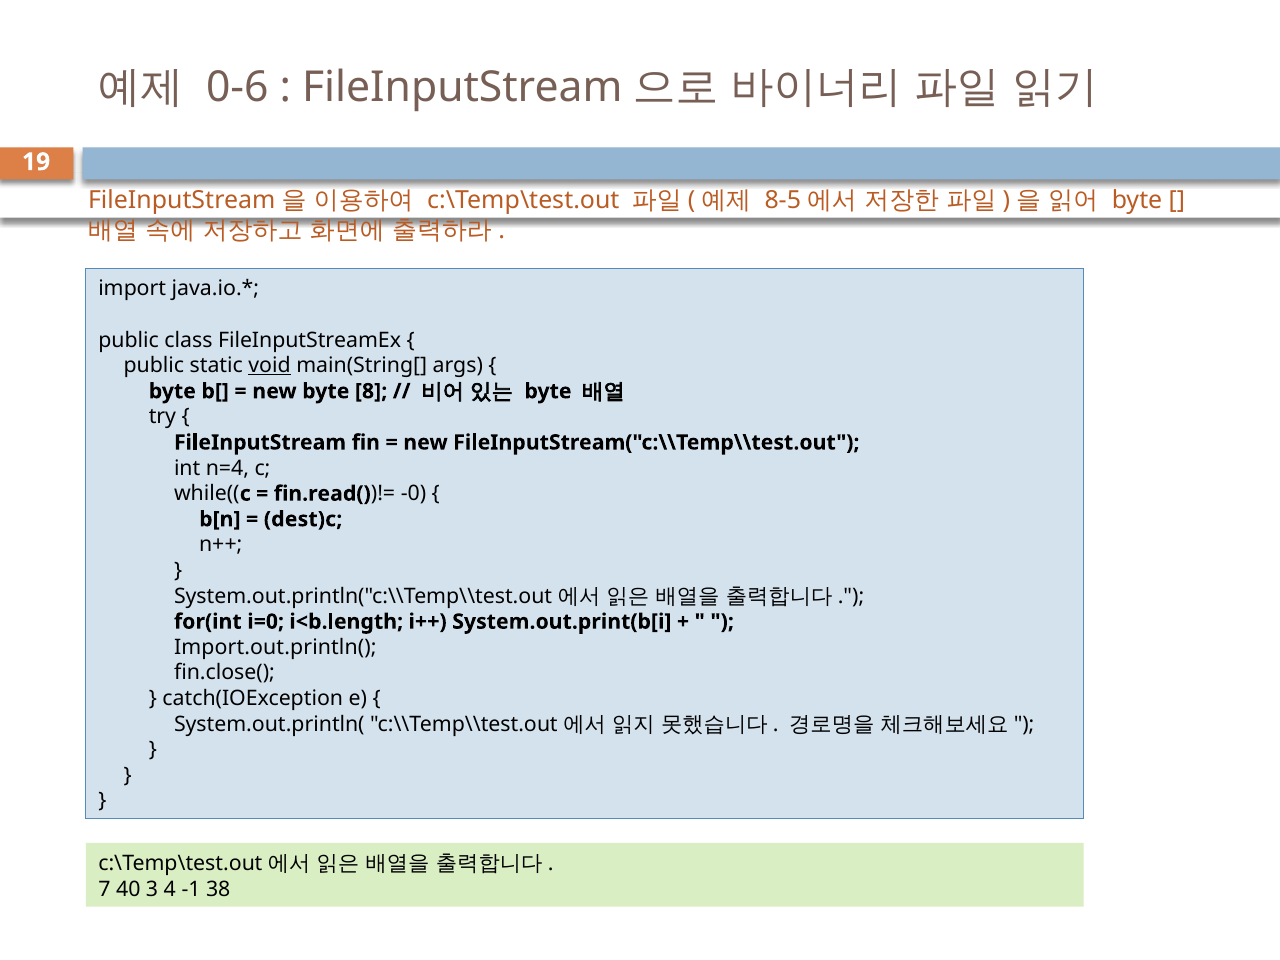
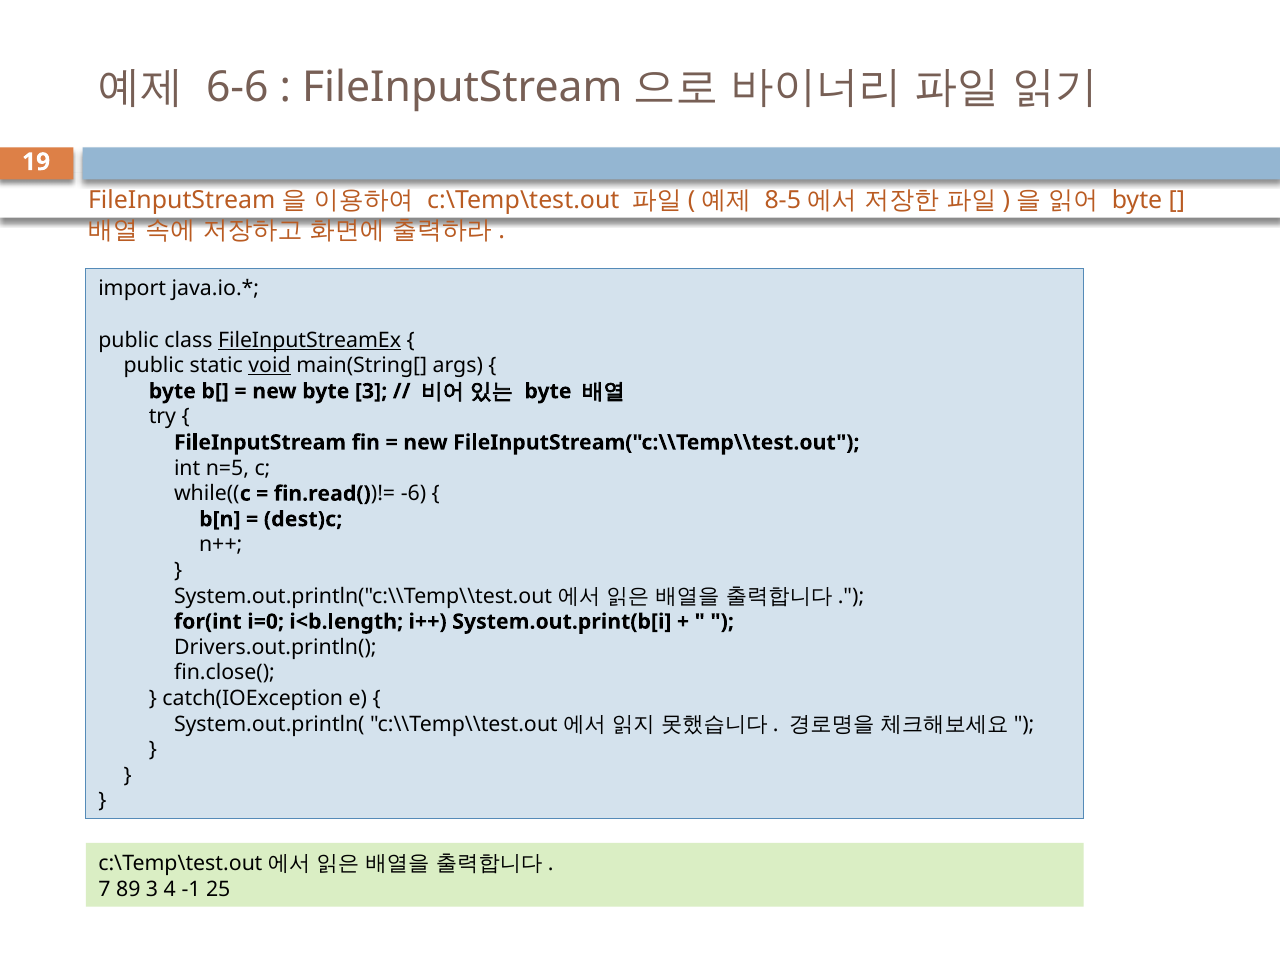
0-6: 0-6 -> 6-6
FileInputStreamEx underline: none -> present
byte 8: 8 -> 3
n=4: n=4 -> n=5
-0: -0 -> -6
Import.out.println(: Import.out.println( -> Drivers.out.println(
40: 40 -> 89
38: 38 -> 25
